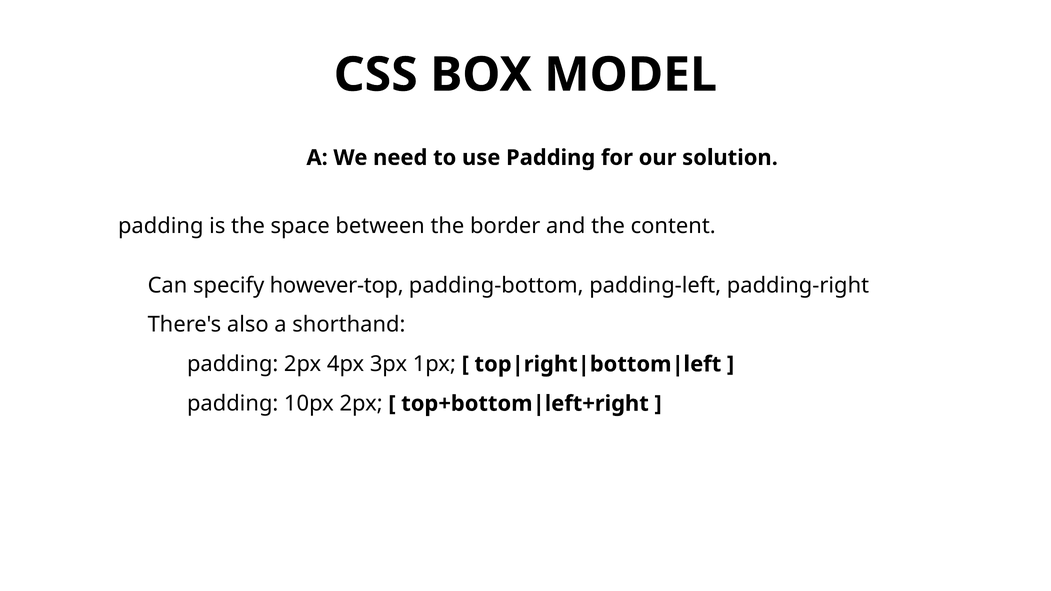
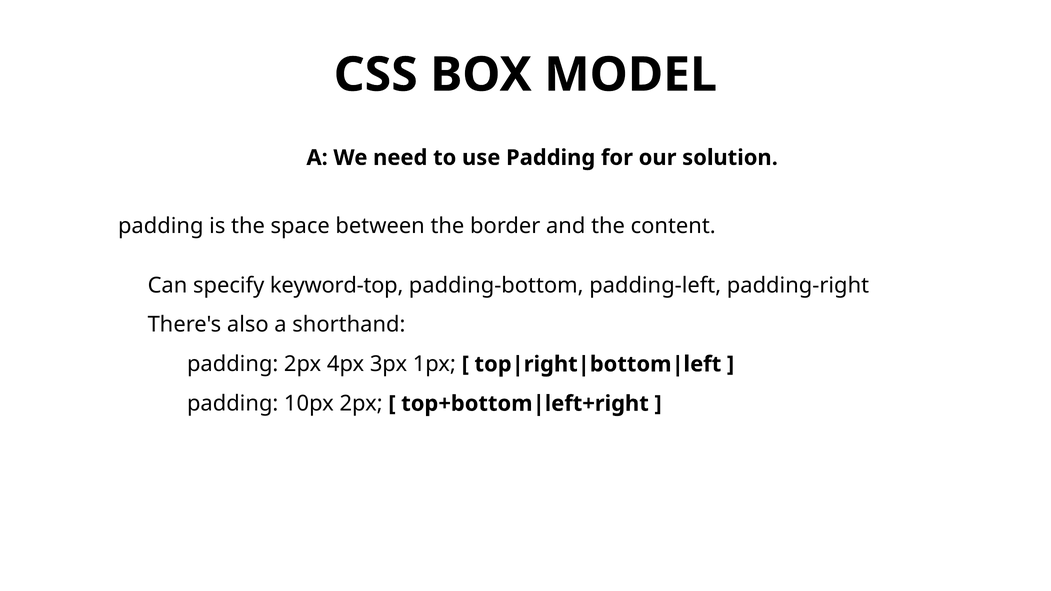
however-top: however-top -> keyword-top
